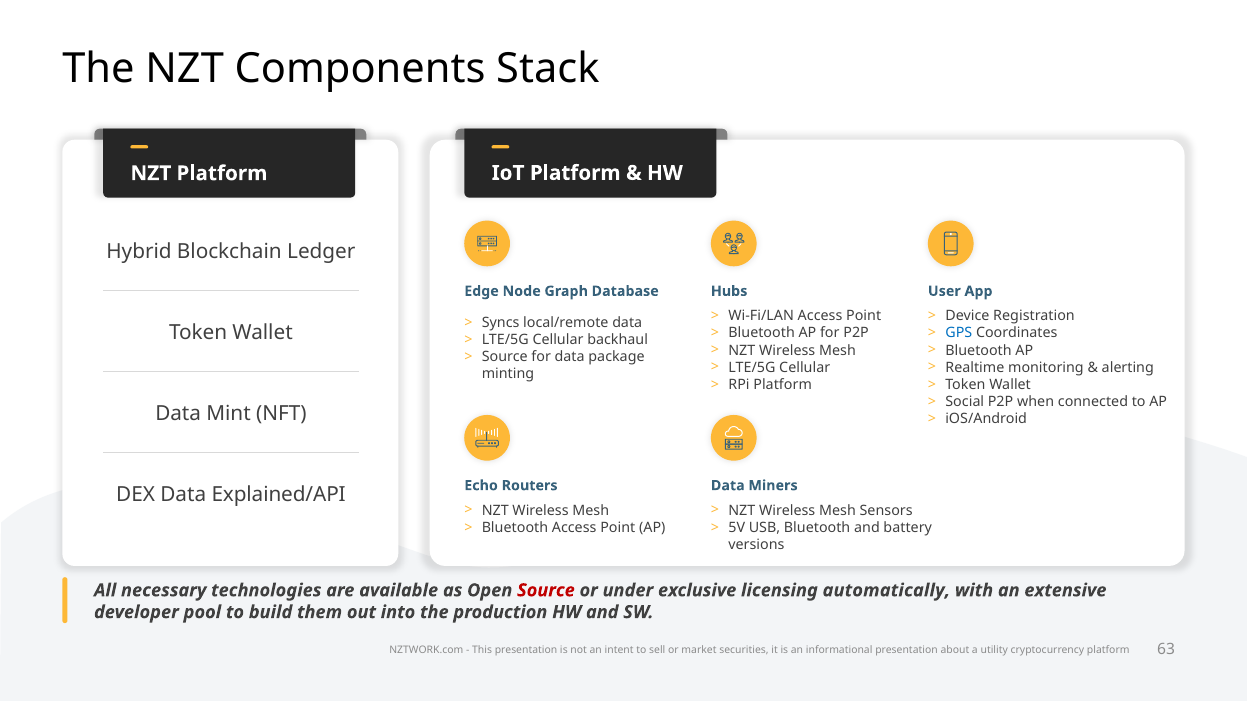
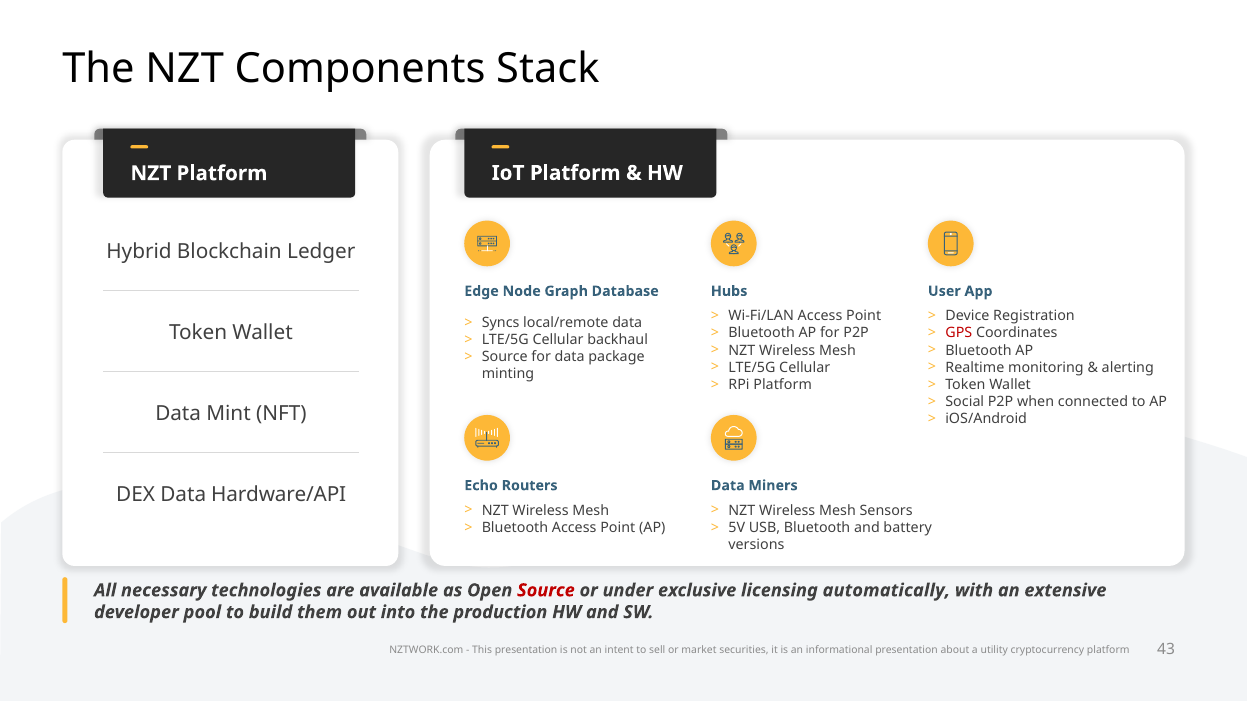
GPS colour: blue -> red
Explained/API: Explained/API -> Hardware/API
63: 63 -> 43
